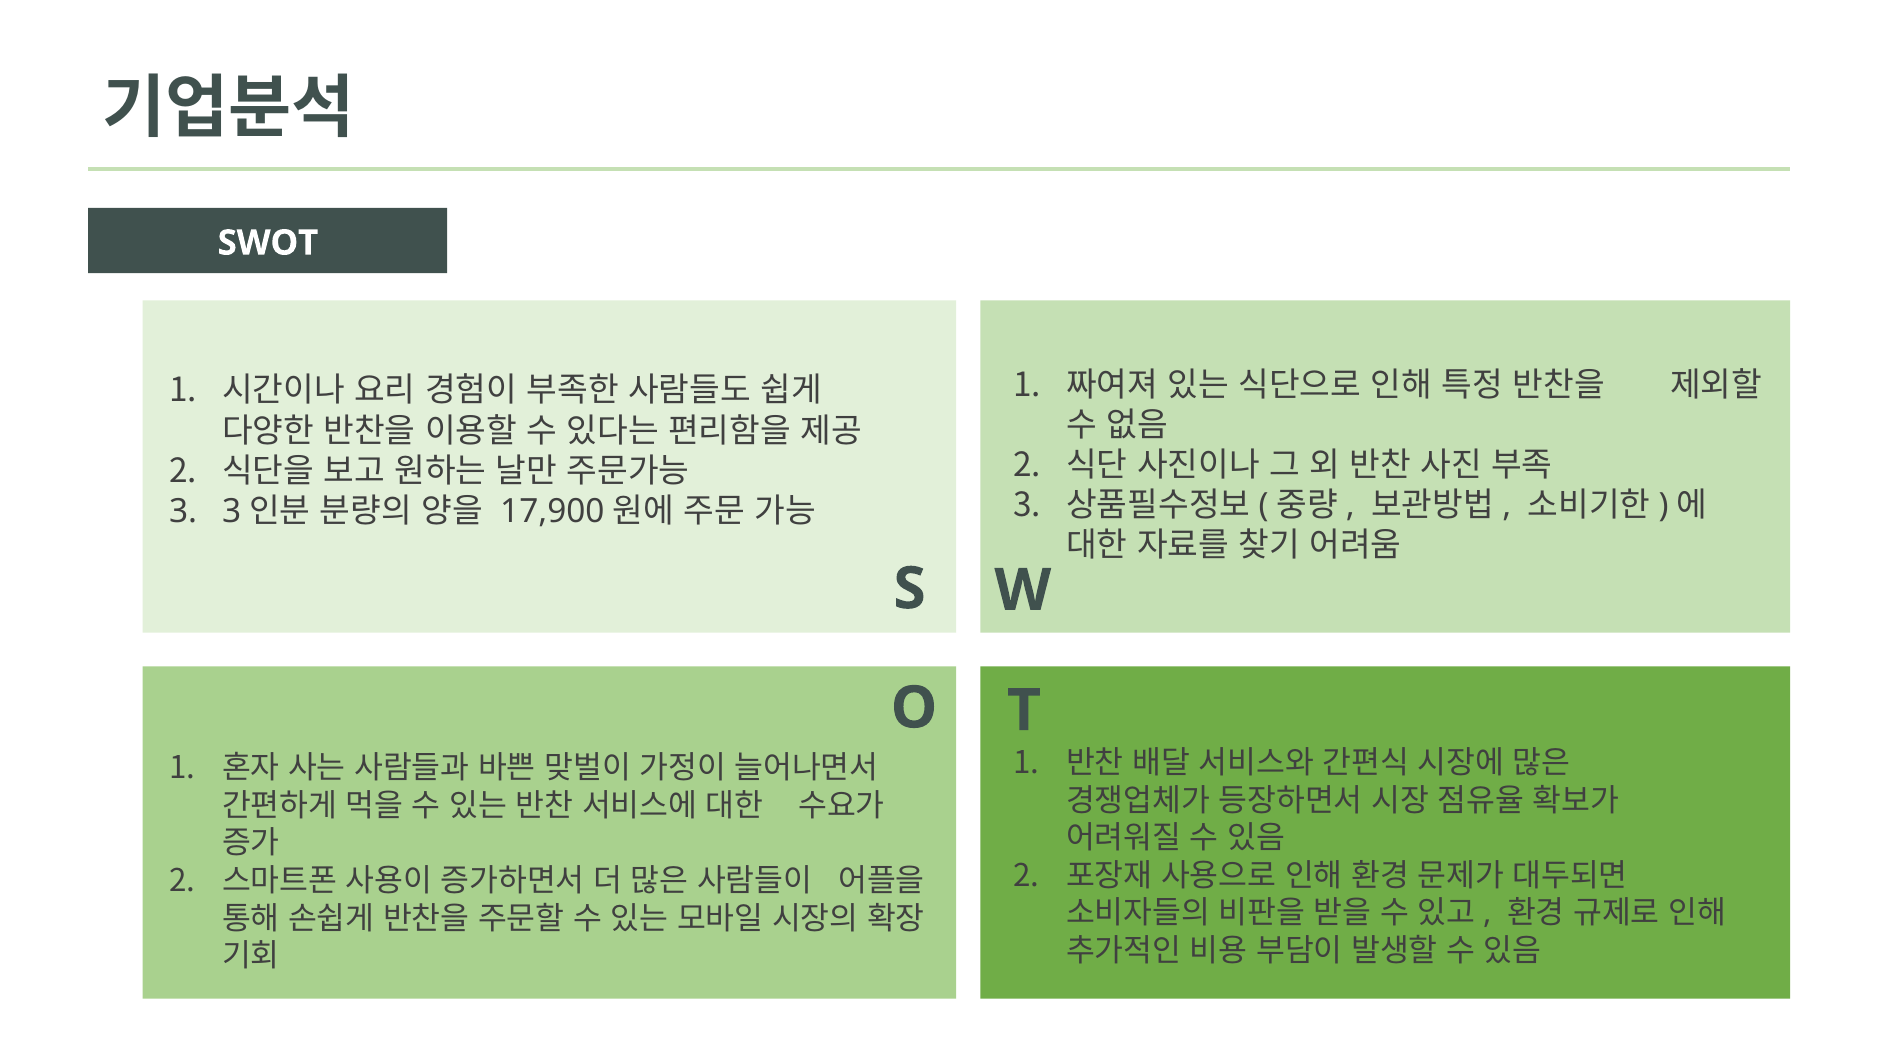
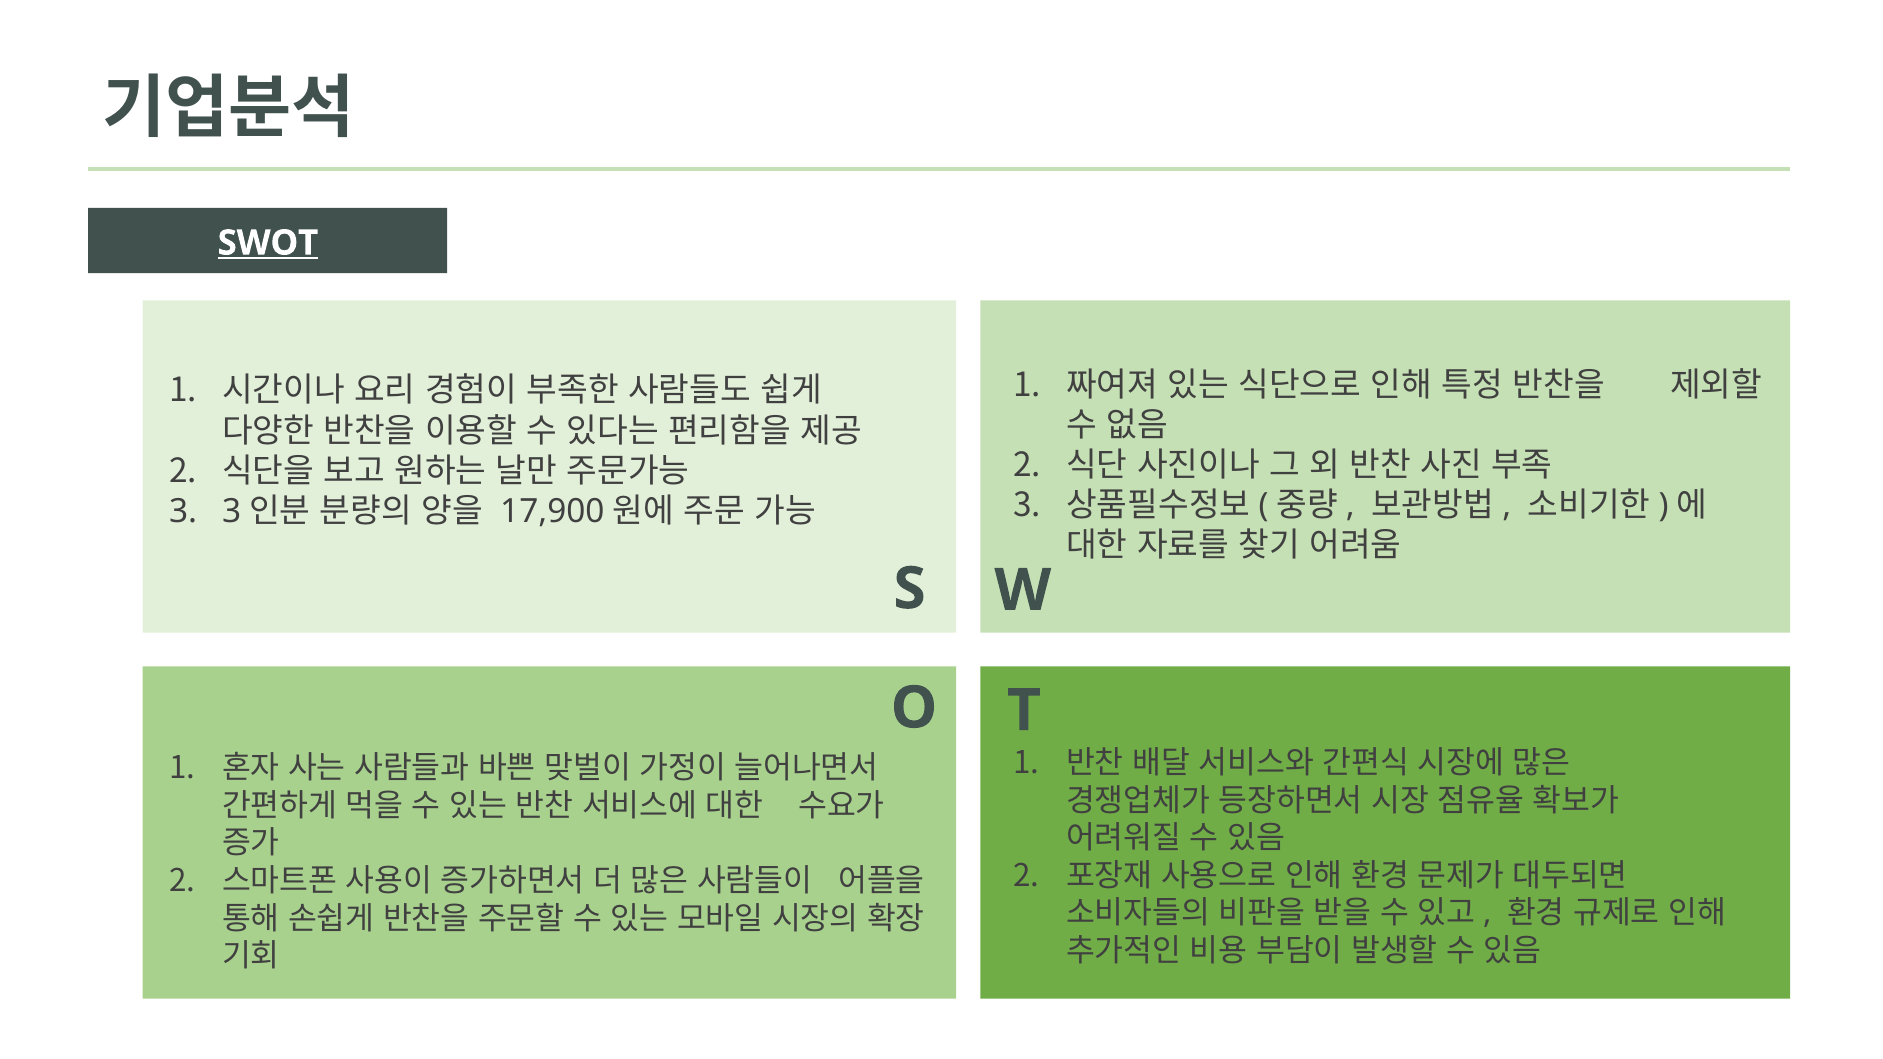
SWOT underline: none -> present
